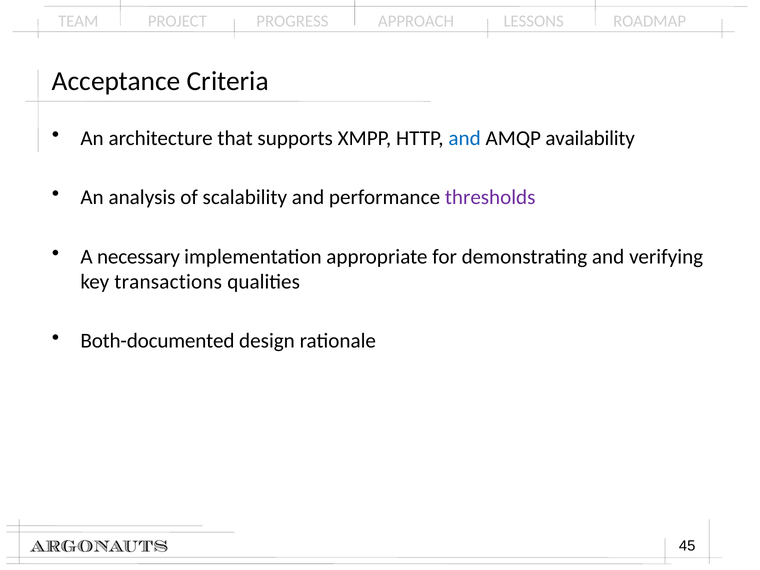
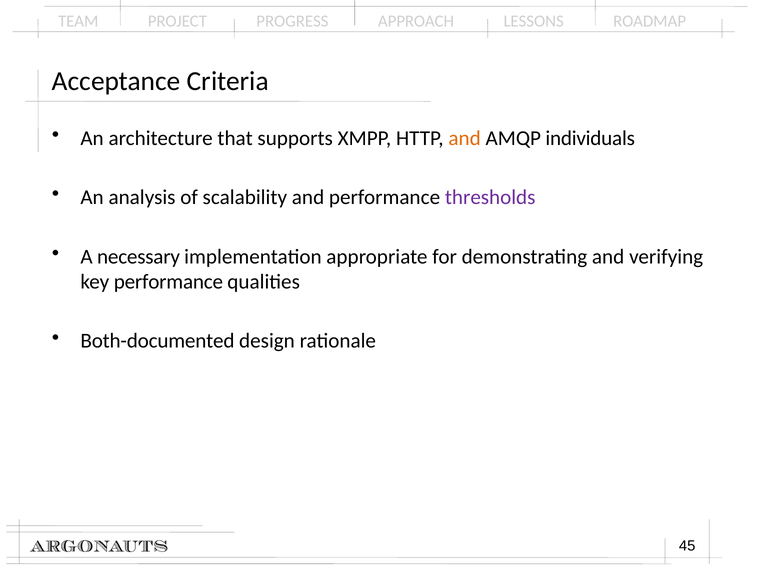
and at (465, 138) colour: blue -> orange
availability: availability -> individuals
key transactions: transactions -> performance
